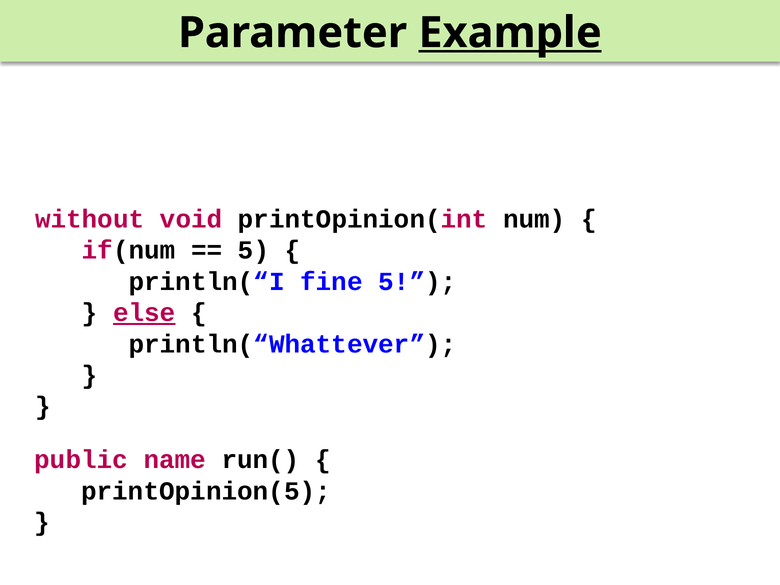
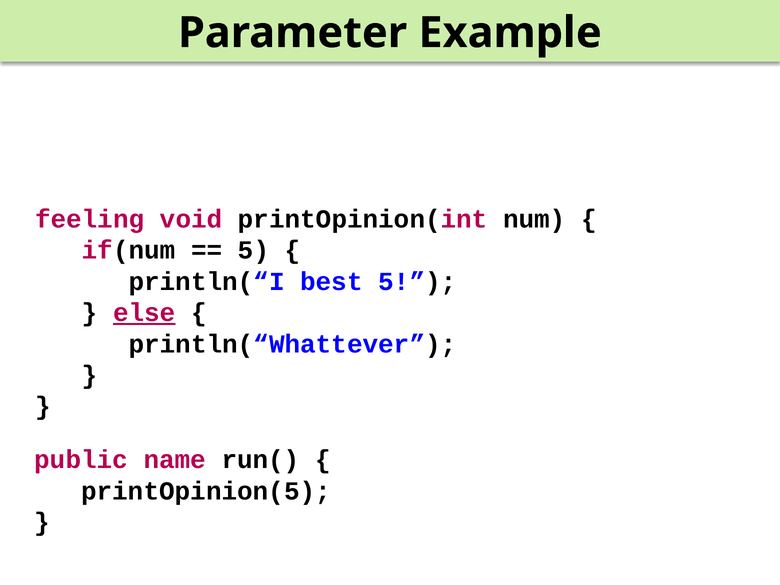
Example underline: present -> none
without: without -> feeling
fine: fine -> best
